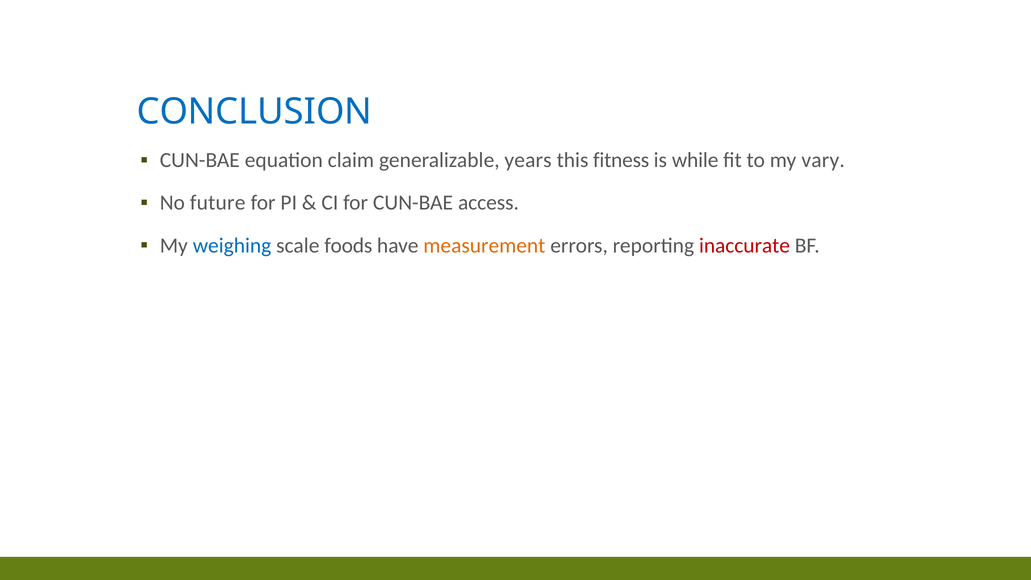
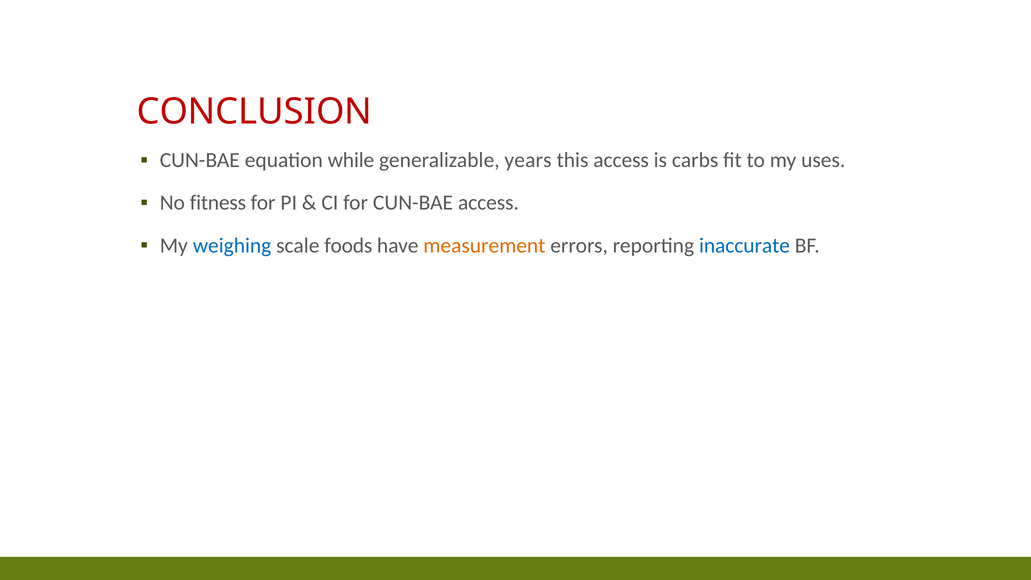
CONCLUSION colour: blue -> red
claim: claim -> while
this fitness: fitness -> access
while: while -> carbs
vary: vary -> uses
future: future -> fitness
inaccurate colour: red -> blue
